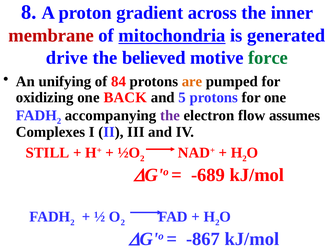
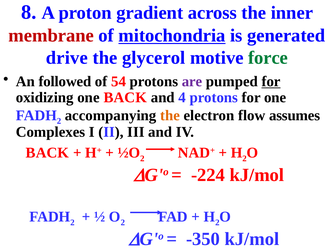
believed: believed -> glycerol
unifying: unifying -> followed
84: 84 -> 54
are colour: orange -> purple
for at (271, 81) underline: none -> present
5: 5 -> 4
the at (170, 115) colour: purple -> orange
STILL at (47, 152): STILL -> BACK
-689: -689 -> -224
-867: -867 -> -350
